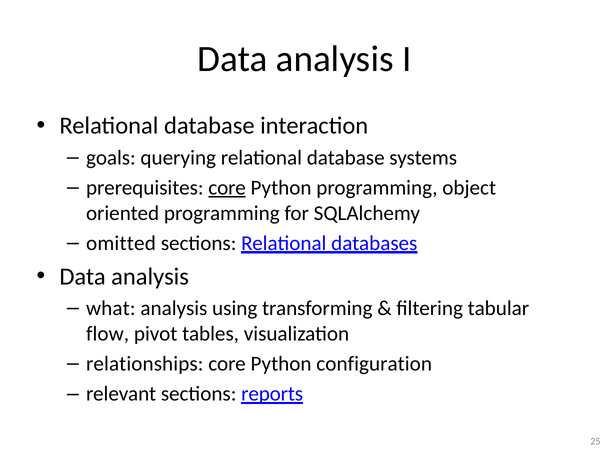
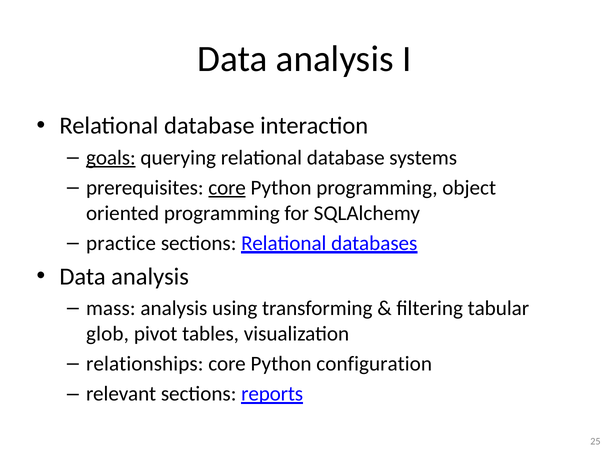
goals underline: none -> present
omitted: omitted -> practice
what: what -> mass
flow: flow -> glob
